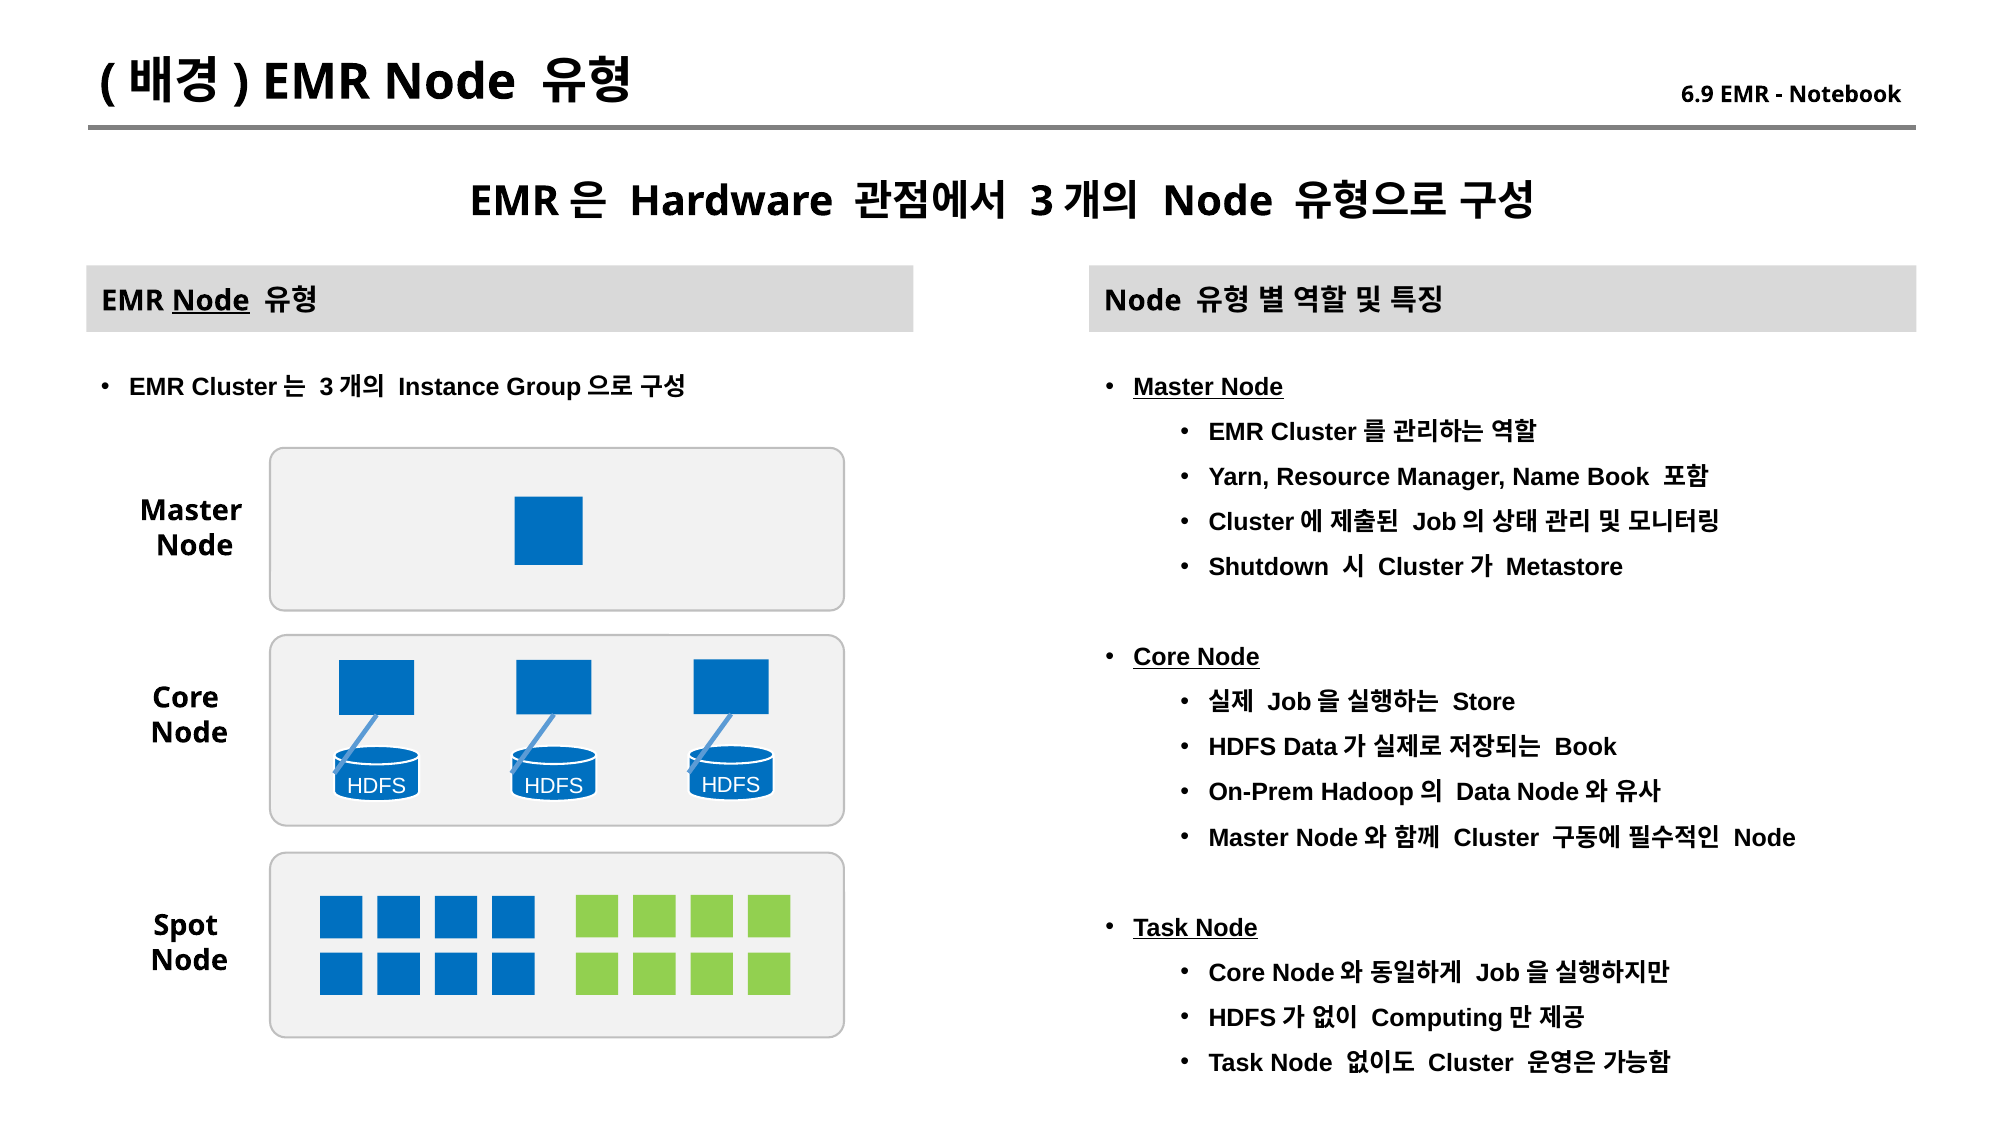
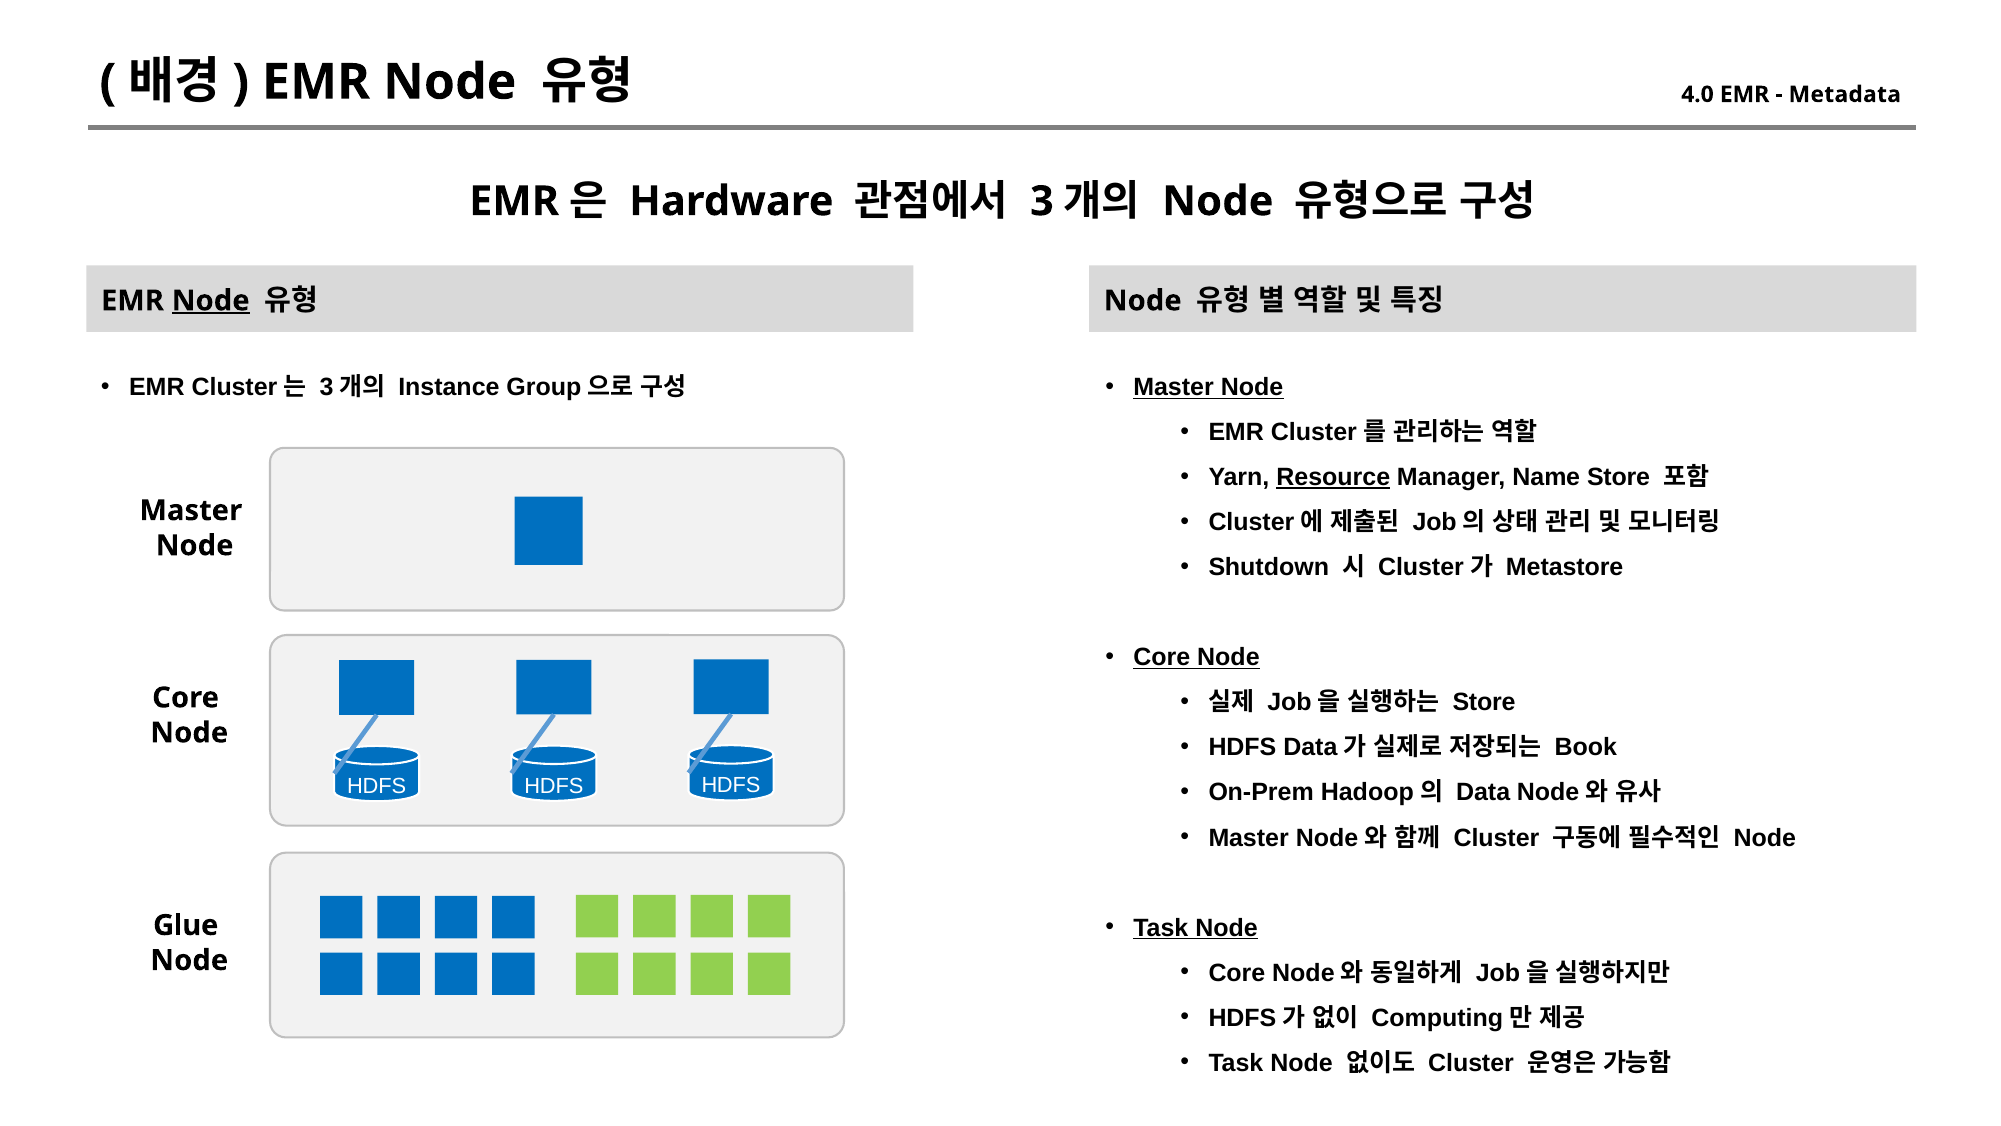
6.9: 6.9 -> 4.0
Notebook: Notebook -> Metadata
Resource underline: none -> present
Name Book: Book -> Store
Spot: Spot -> Glue
